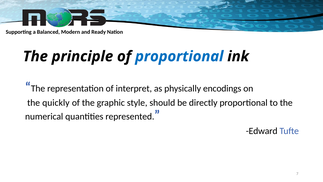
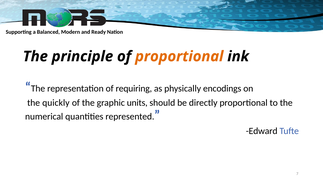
proportional at (179, 56) colour: blue -> orange
interpret: interpret -> requiring
style: style -> units
